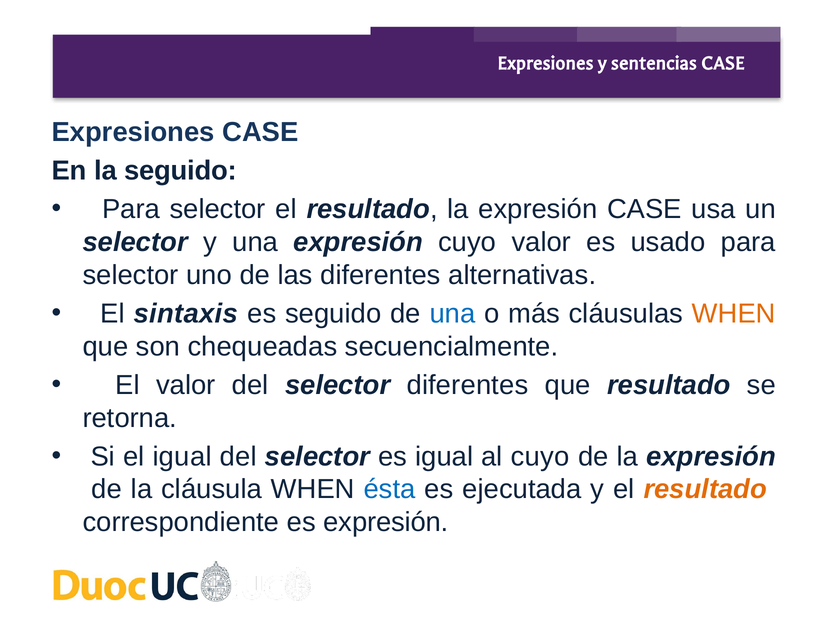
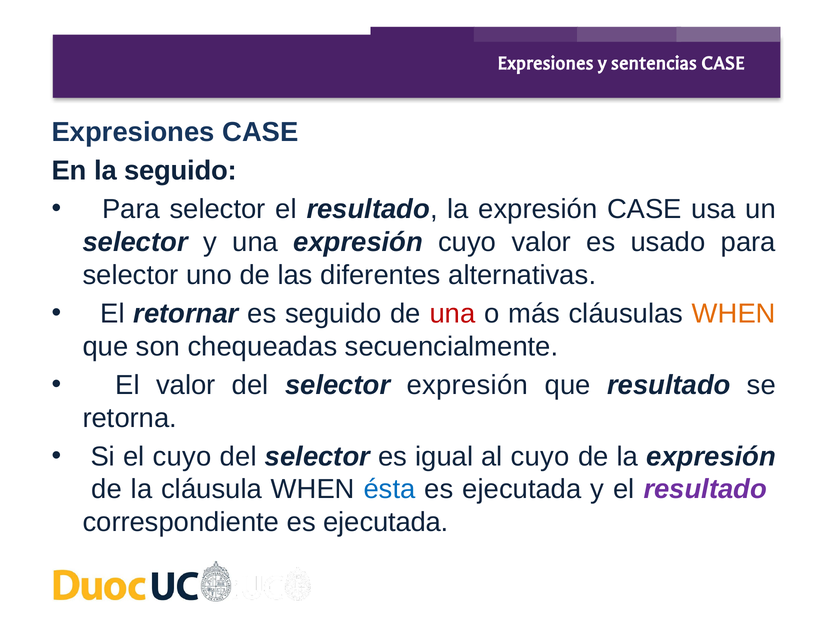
sintaxis: sintaxis -> retornar
una at (452, 313) colour: blue -> red
selector diferentes: diferentes -> expresión
el igual: igual -> cuyo
resultado at (705, 489) colour: orange -> purple
correspondiente es expresión: expresión -> ejecutada
